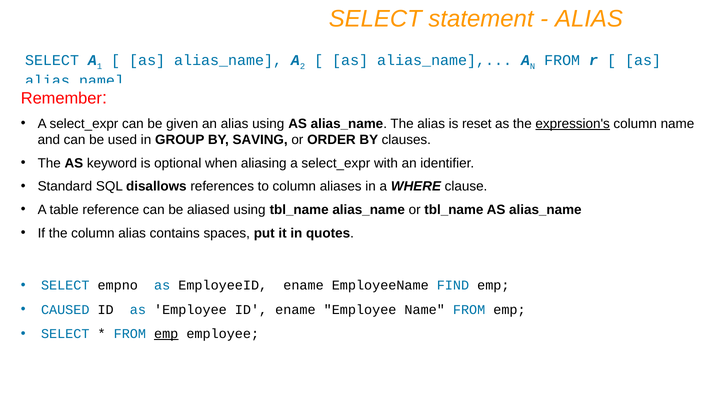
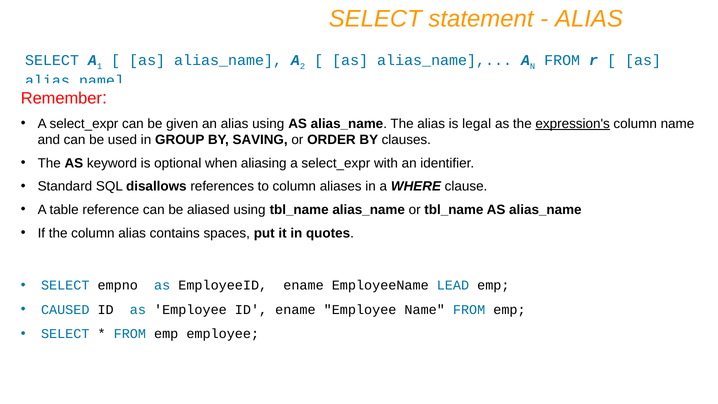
reset: reset -> legal
FIND: FIND -> LEAD
emp at (166, 334) underline: present -> none
